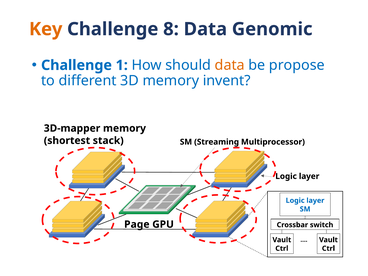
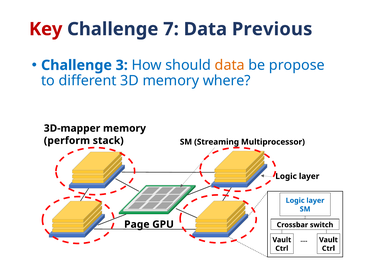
Key colour: orange -> red
8: 8 -> 7
Genomic: Genomic -> Previous
1: 1 -> 3
invent: invent -> where
shortest: shortest -> perform
